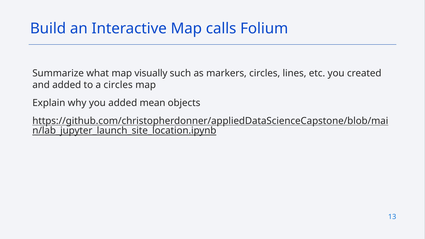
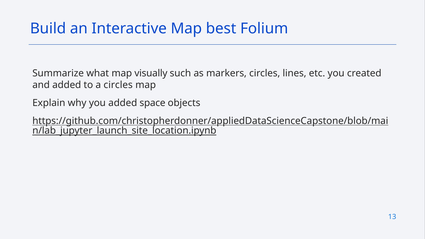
calls: calls -> best
mean: mean -> space
